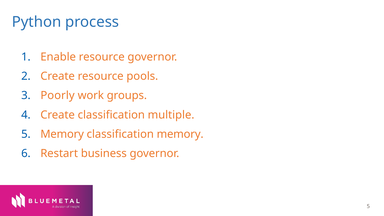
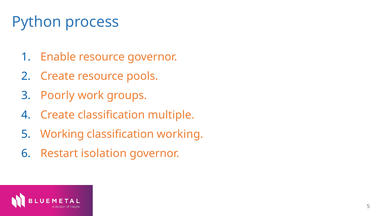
Memory at (62, 134): Memory -> Working
classification memory: memory -> working
business: business -> isolation
